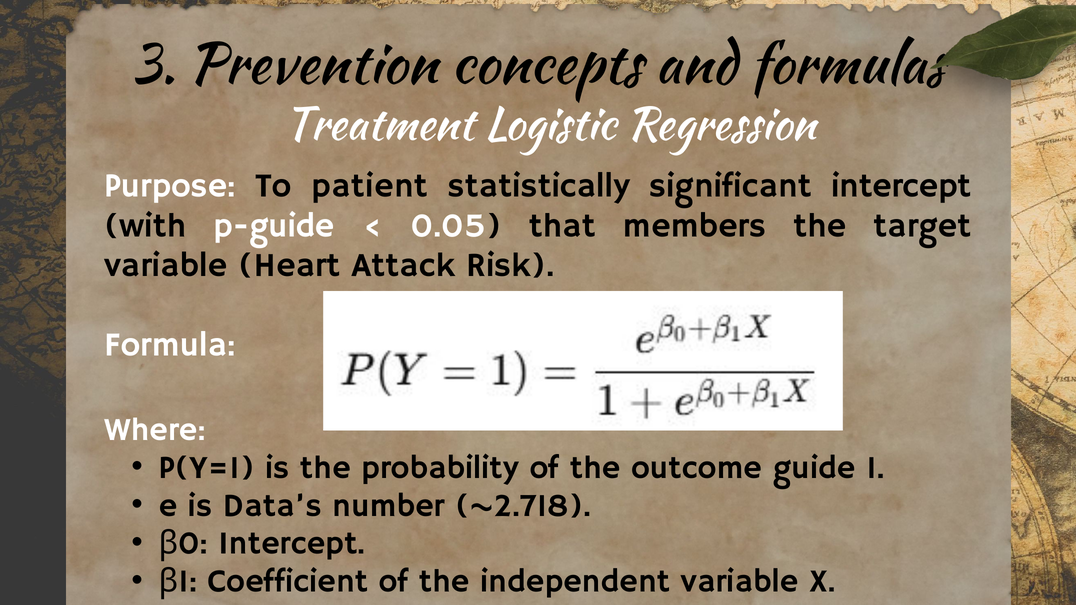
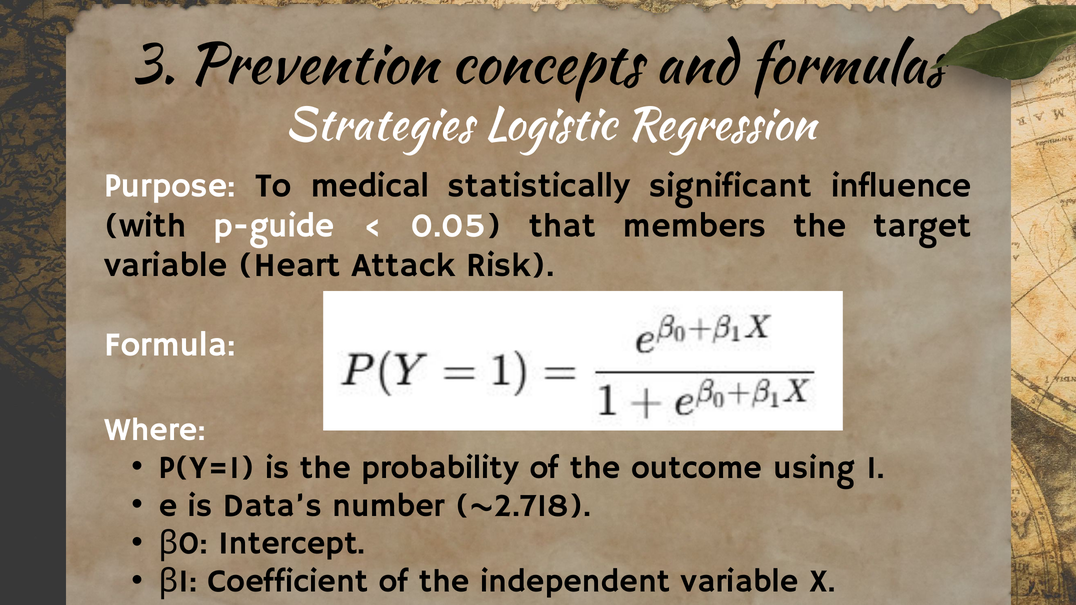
Treatment: Treatment -> Strategies
patient: patient -> medical
significant intercept: intercept -> influence
guide: guide -> using
